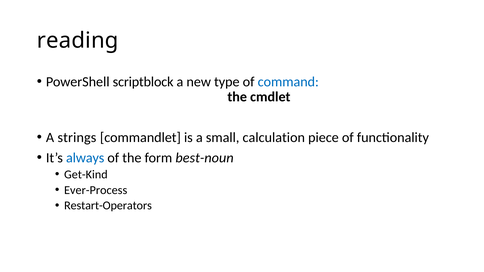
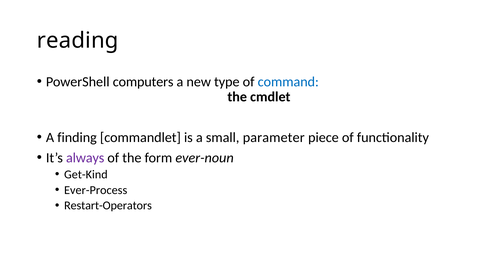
scriptblock: scriptblock -> computers
strings: strings -> finding
calculation: calculation -> parameter
always colour: blue -> purple
best-noun: best-noun -> ever-noun
